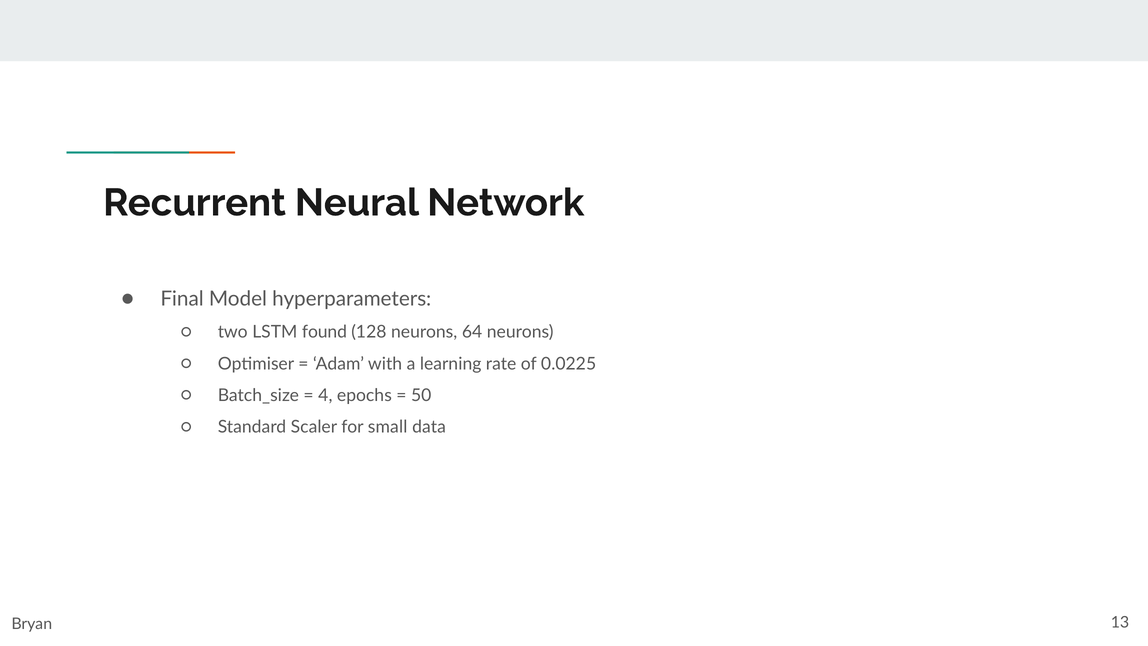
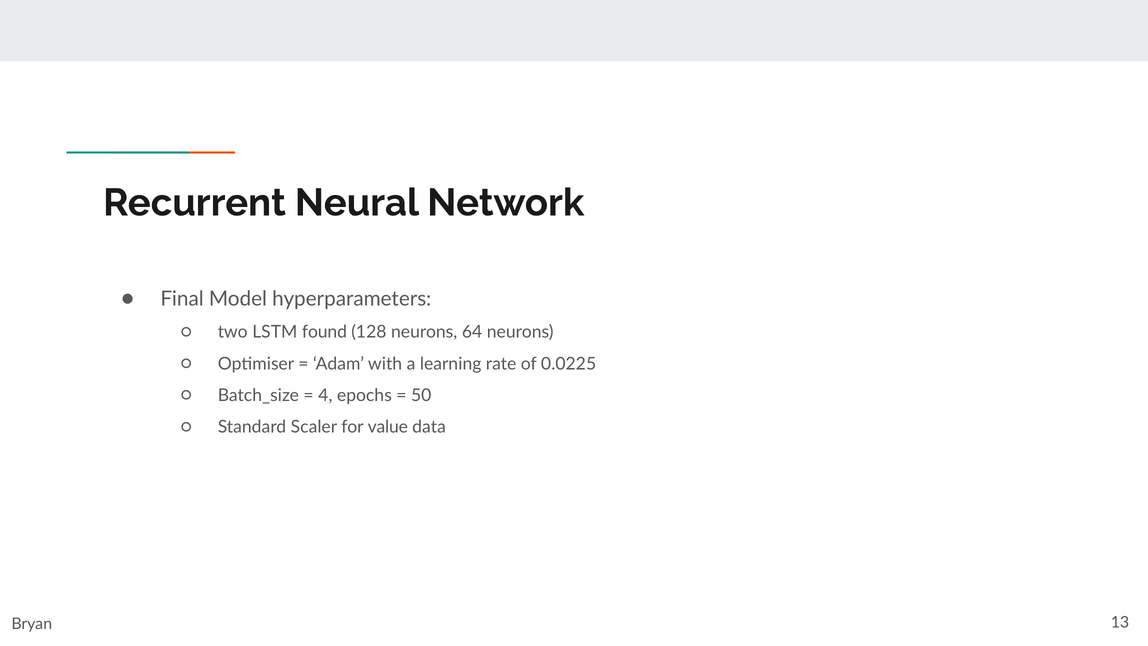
small: small -> value
